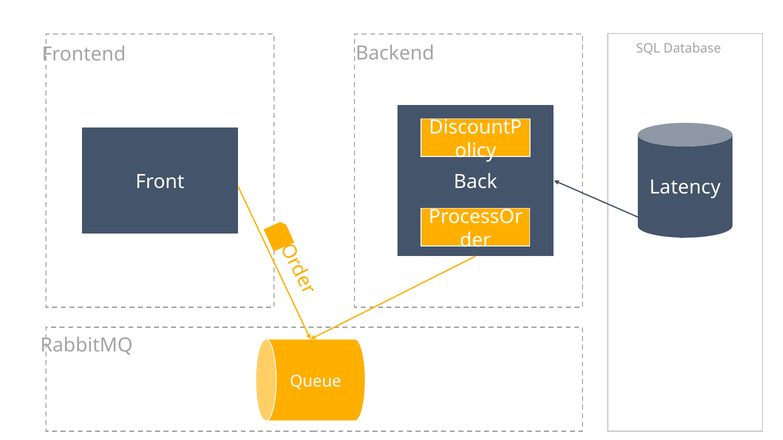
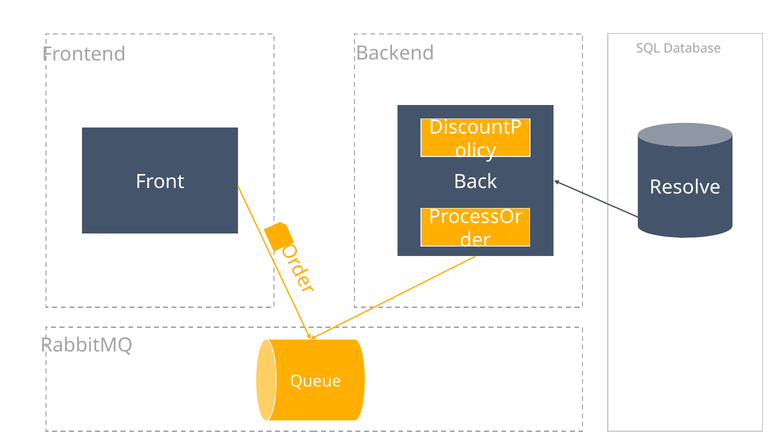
Latency: Latency -> Resolve
